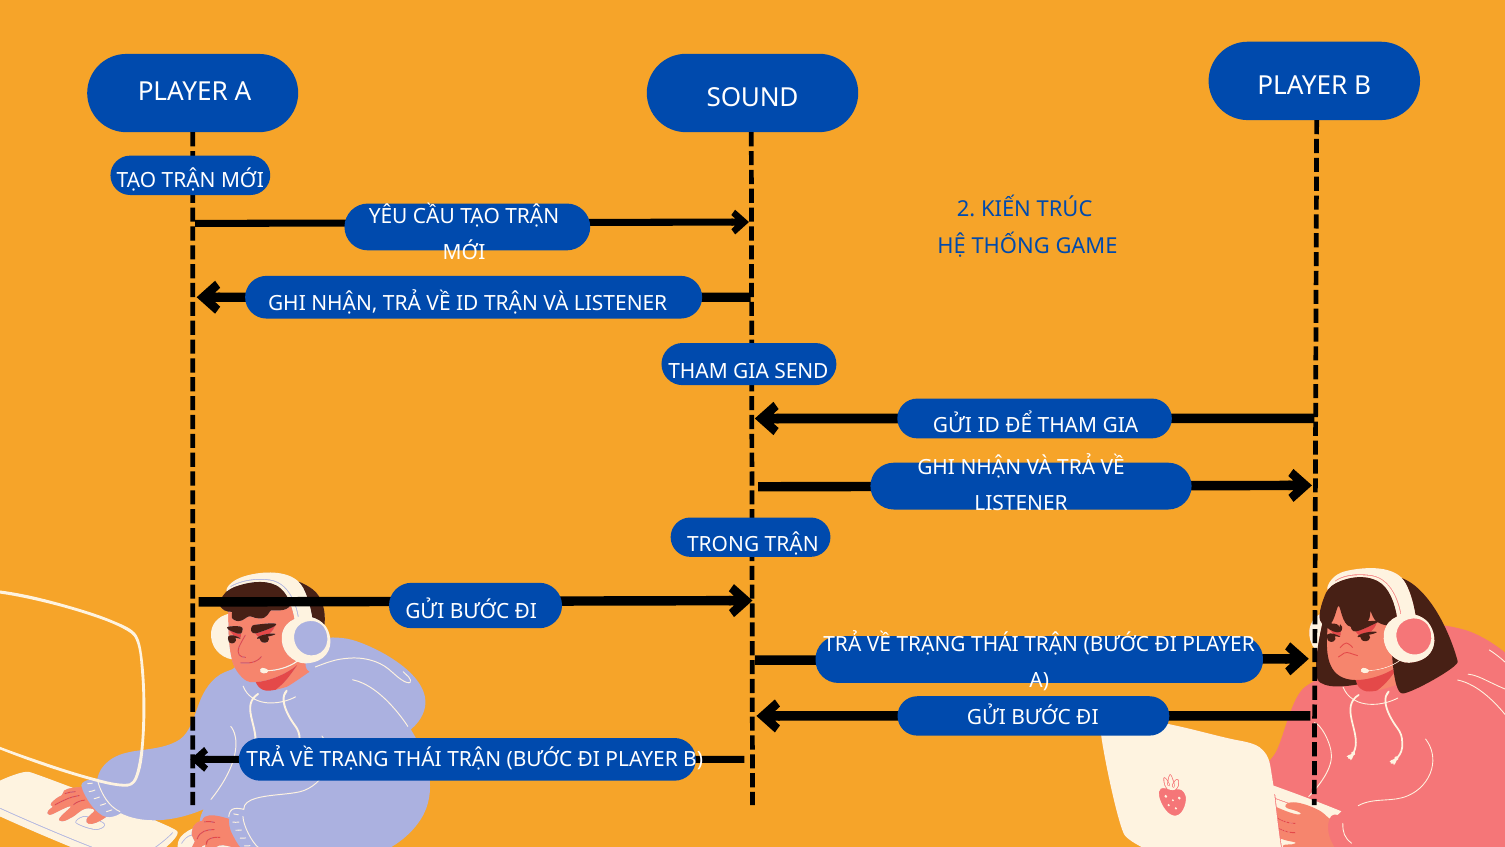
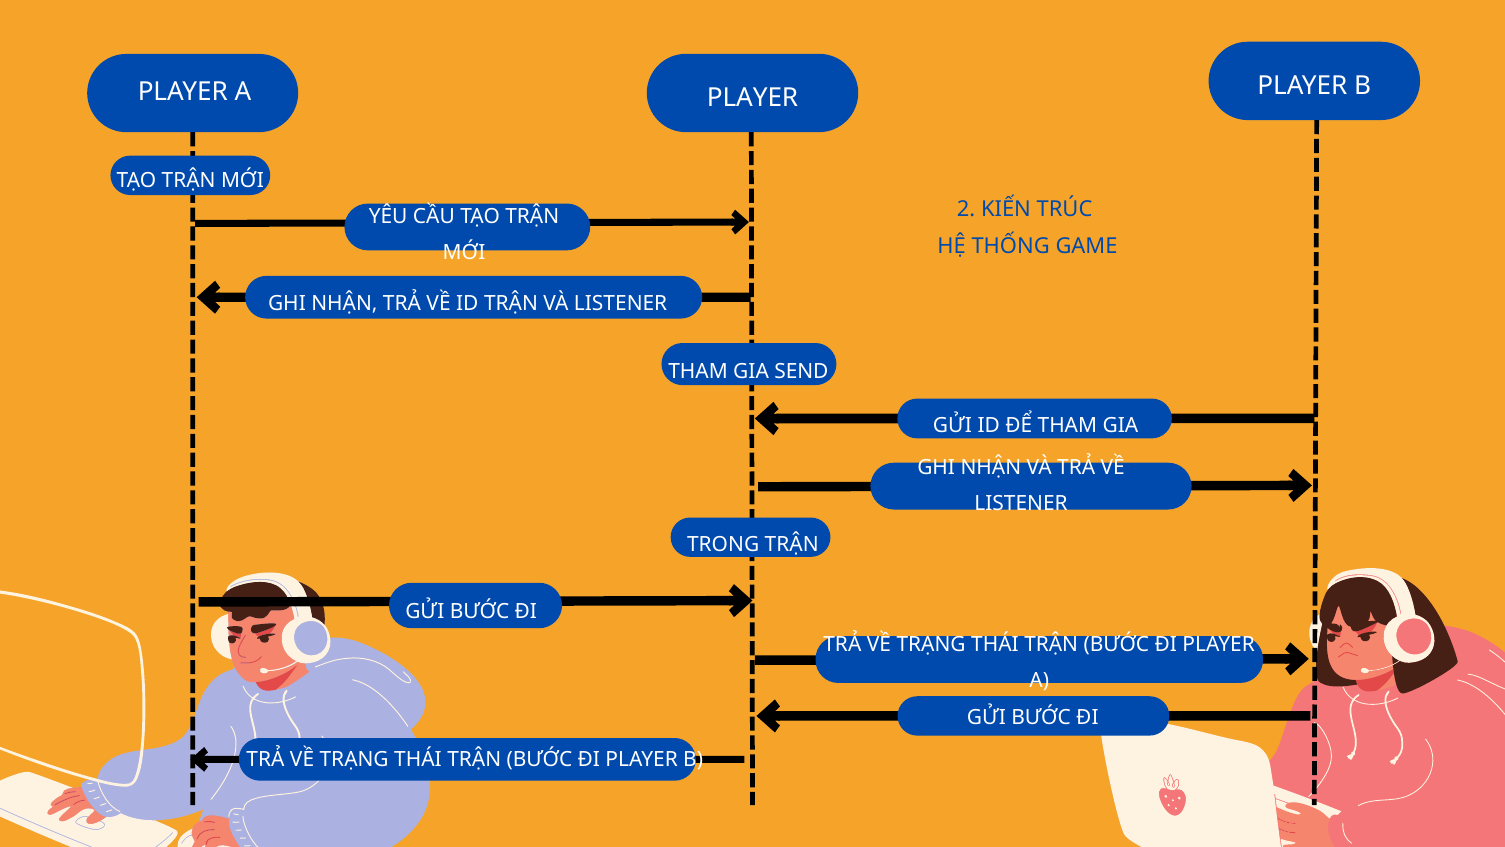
A SOUND: SOUND -> PLAYER
